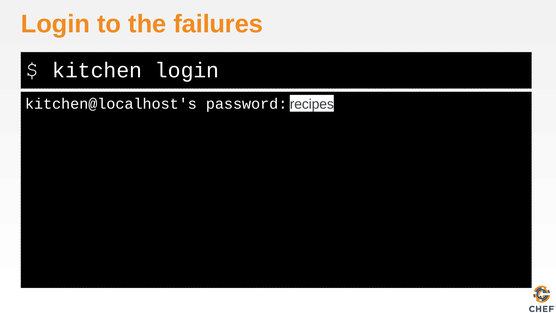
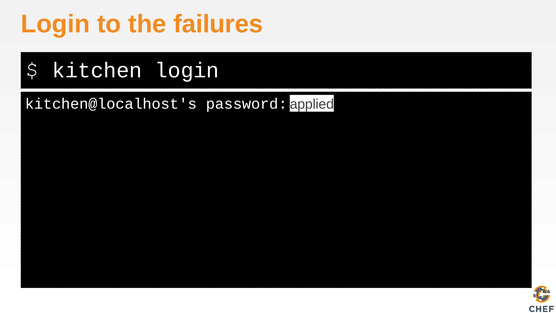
recipes: recipes -> applied
